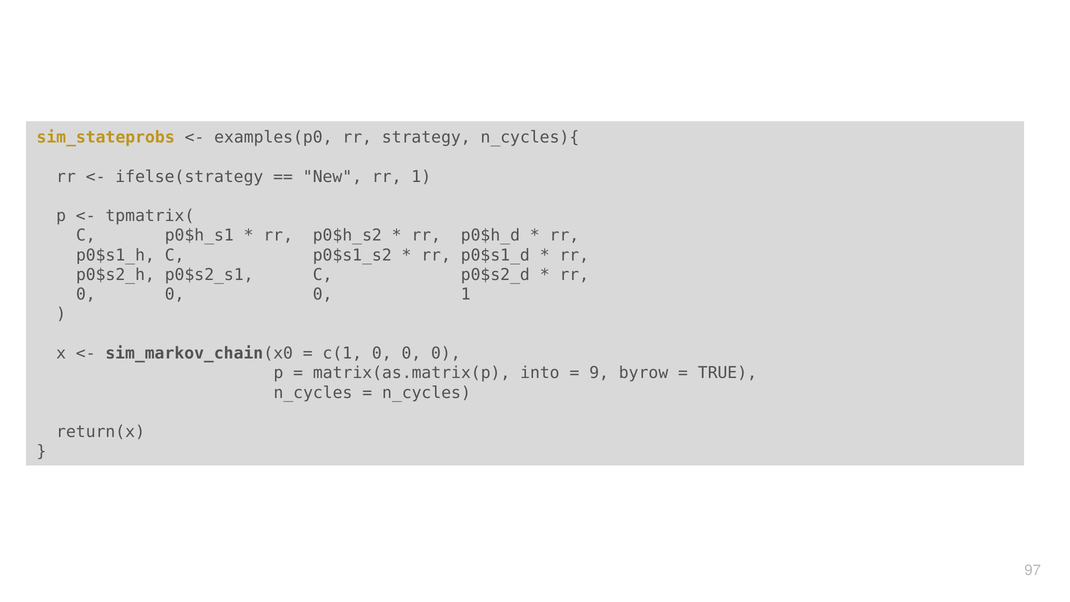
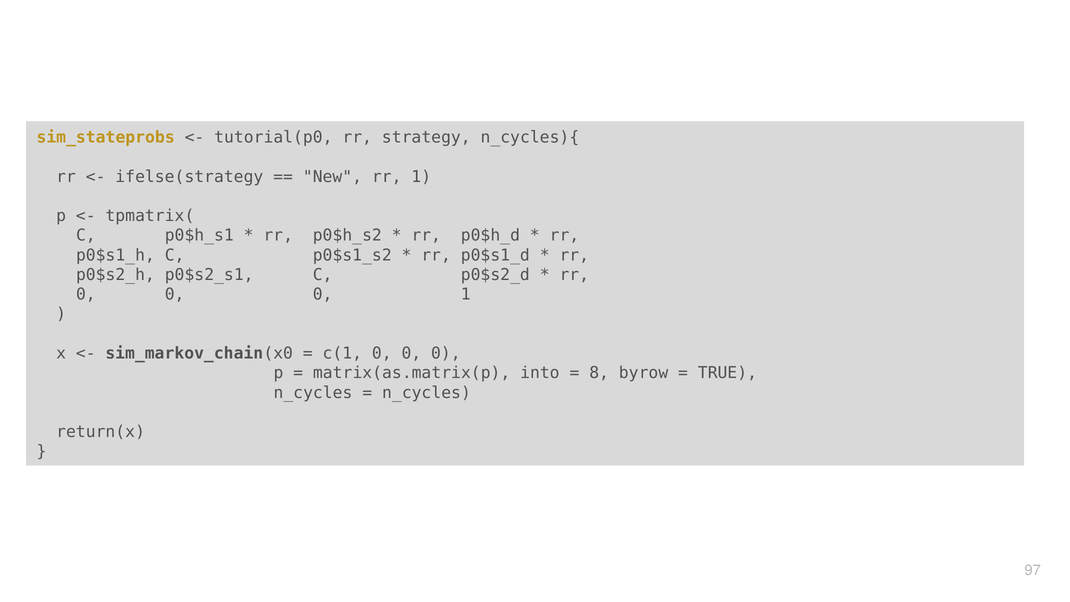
examples(p0: examples(p0 -> tutorial(p0
9: 9 -> 8
